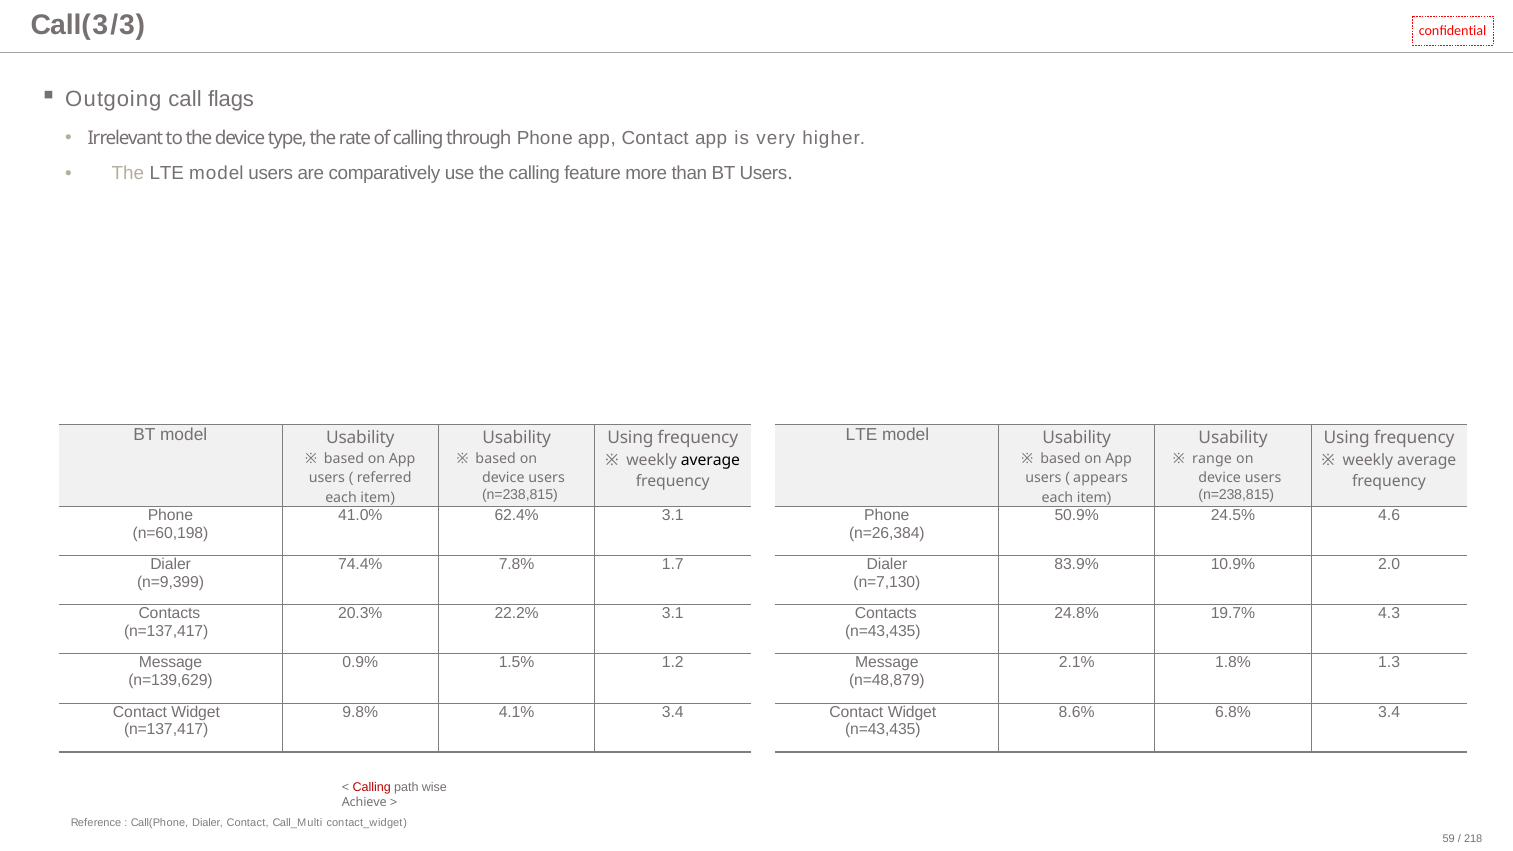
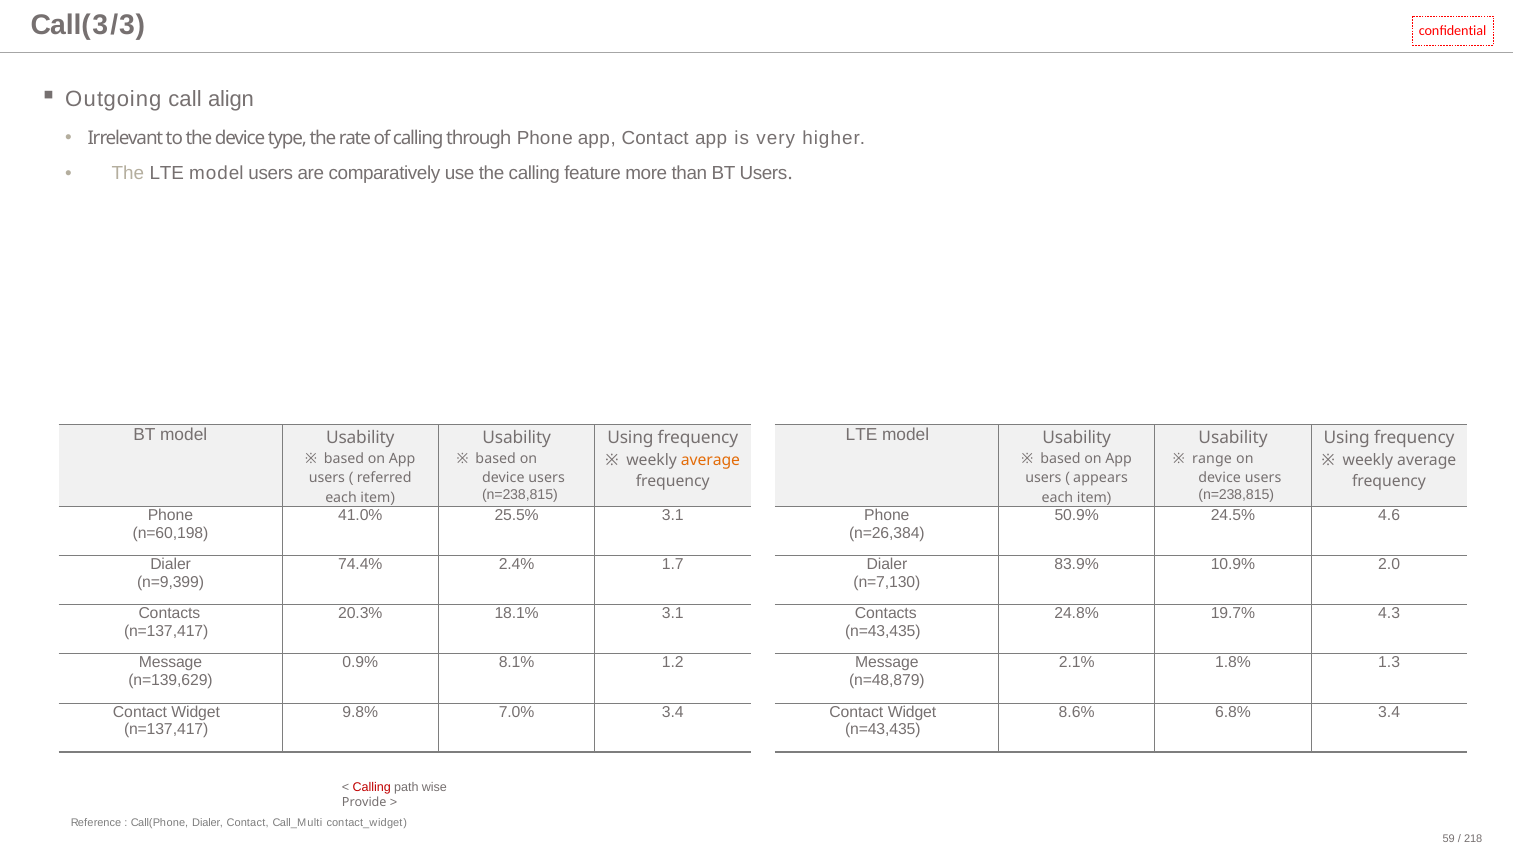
flags: flags -> align
average at (711, 460) colour: black -> orange
62.4%: 62.4% -> 25.5%
7.8%: 7.8% -> 2.4%
22.2%: 22.2% -> 18.1%
1.5%: 1.5% -> 8.1%
4.1%: 4.1% -> 7.0%
Achieve: Achieve -> Provide
